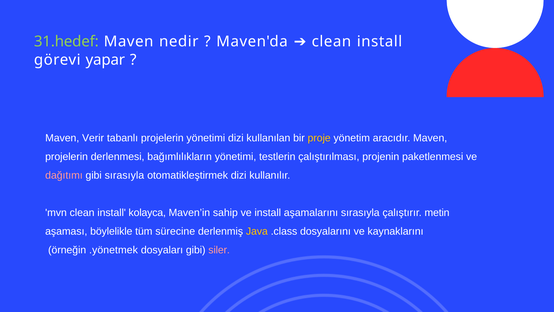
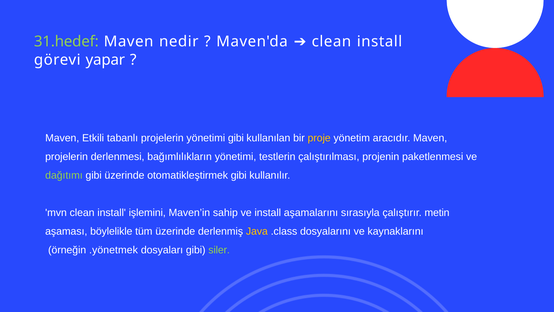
Verir: Verir -> Etkili
yönetimi dizi: dizi -> gibi
dağıtımı colour: pink -> light green
gibi sırasıyla: sırasıyla -> üzerinde
otomatikleştirmek dizi: dizi -> gibi
kolayca: kolayca -> işlemini
tüm sürecine: sürecine -> üzerinde
siler colour: pink -> light green
